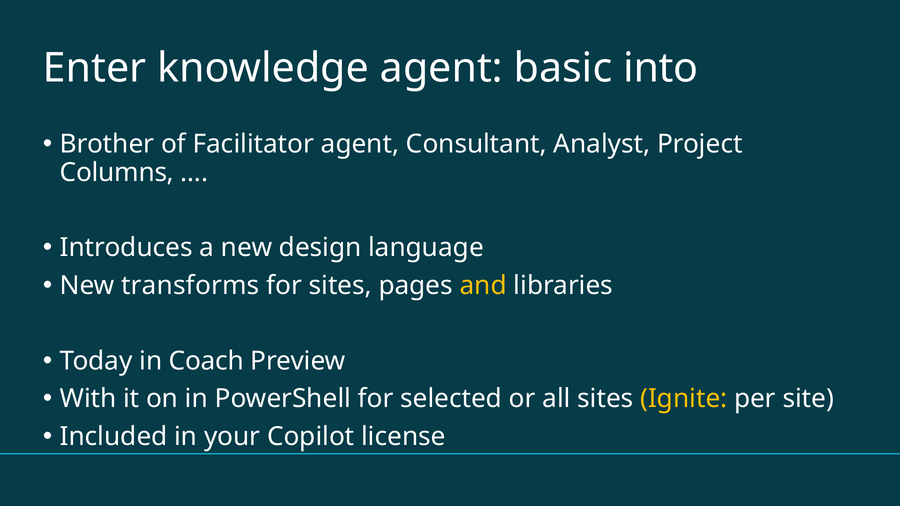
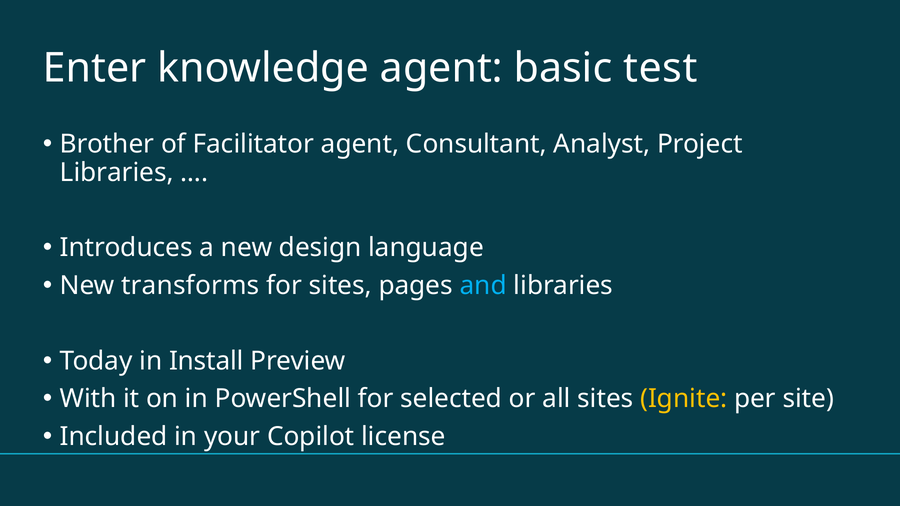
into: into -> test
Columns at (117, 172): Columns -> Libraries
and colour: yellow -> light blue
Coach: Coach -> Install
